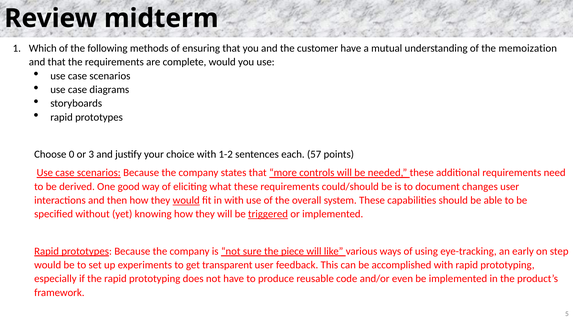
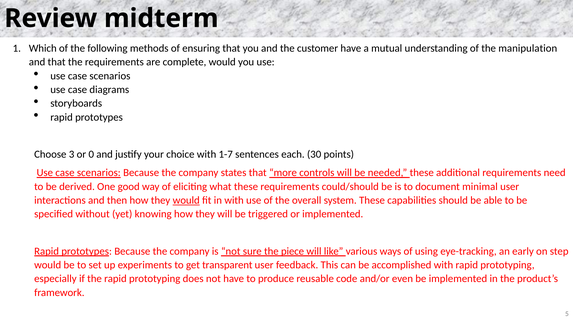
memoization: memoization -> manipulation
0: 0 -> 3
3: 3 -> 0
1-2: 1-2 -> 1-7
57: 57 -> 30
changes: changes -> minimal
triggered underline: present -> none
